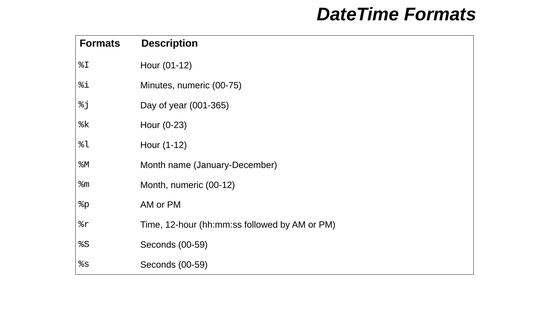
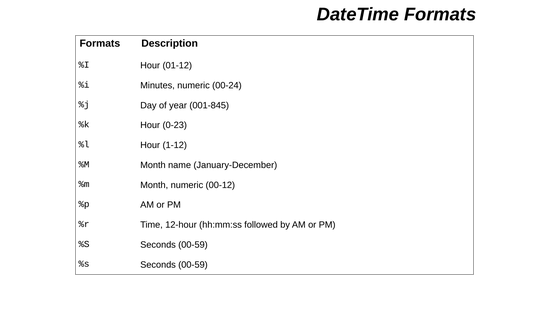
00-75: 00-75 -> 00-24
001-365: 001-365 -> 001-845
